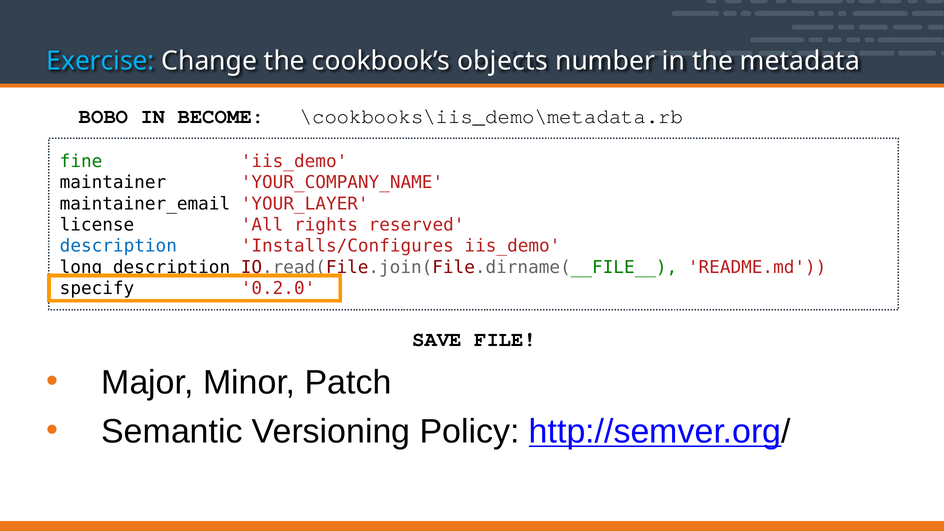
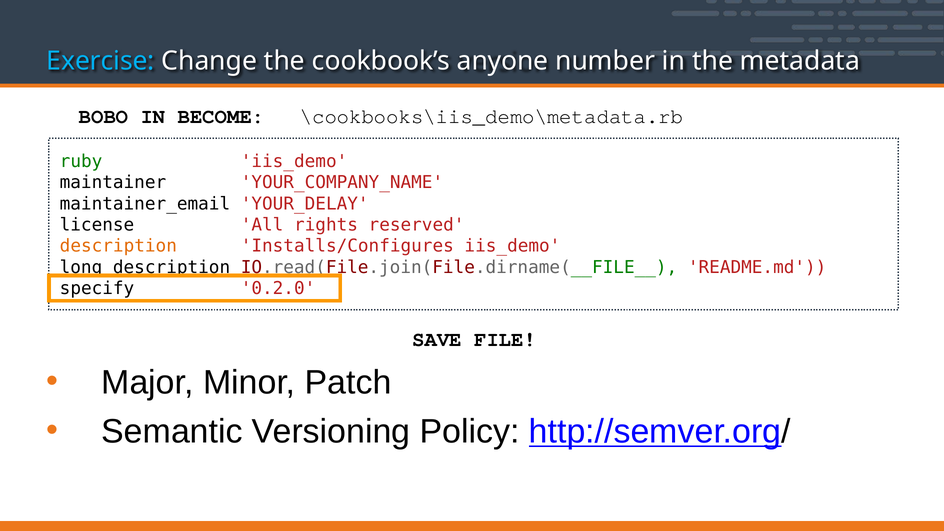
objects: objects -> anyone
fine: fine -> ruby
YOUR_LAYER: YOUR_LAYER -> YOUR_DELAY
description colour: blue -> orange
